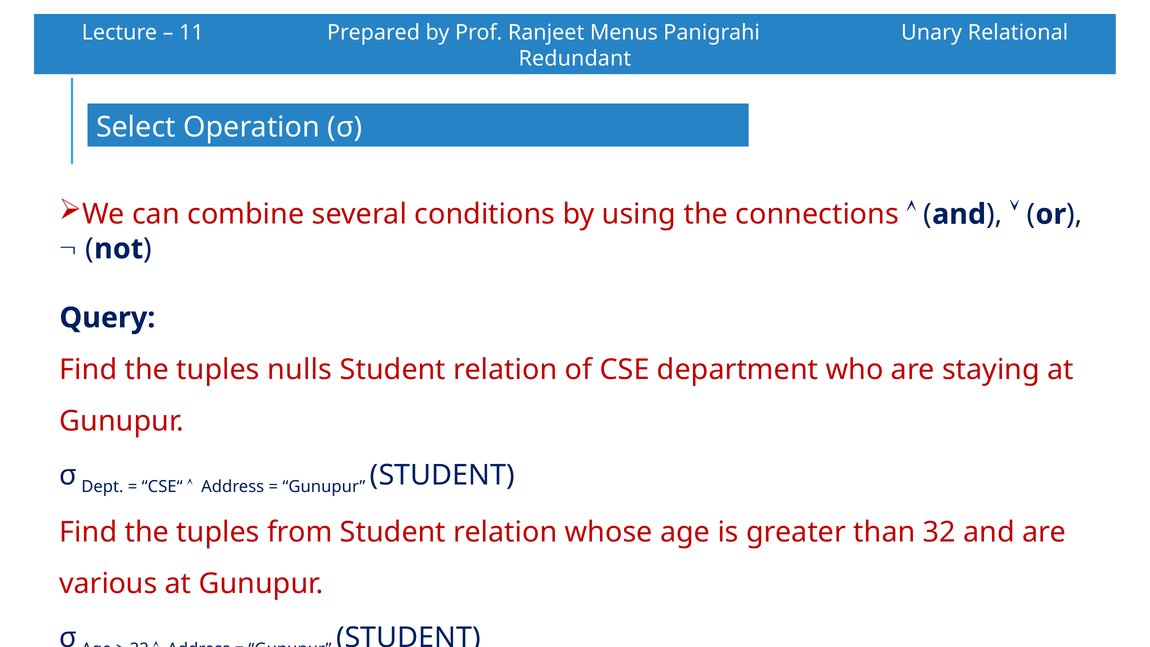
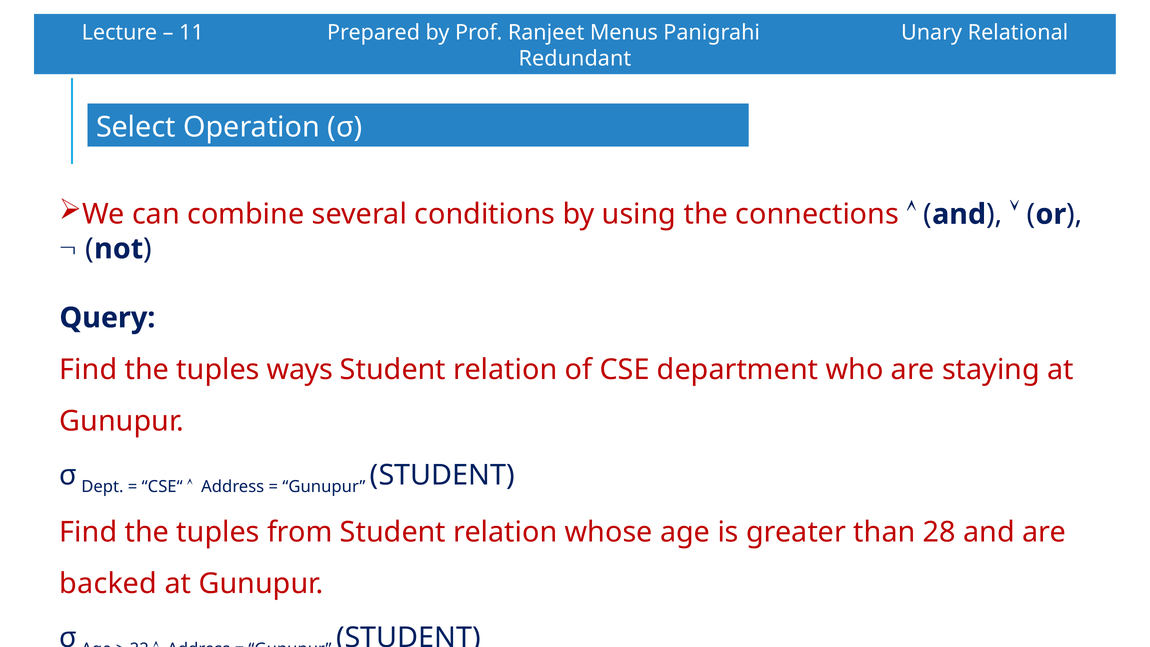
nulls: nulls -> ways
32: 32 -> 28
various: various -> backed
